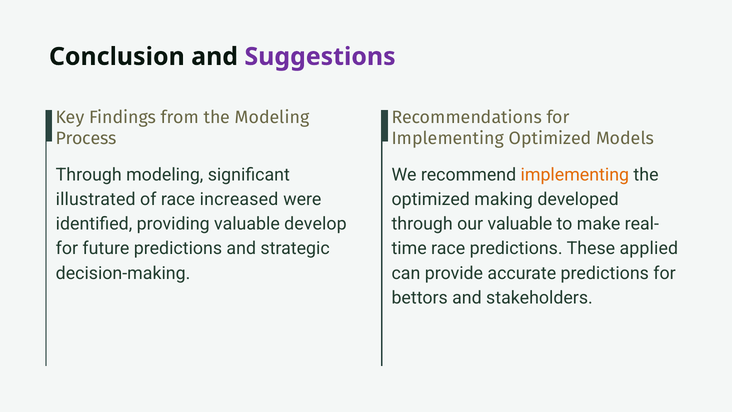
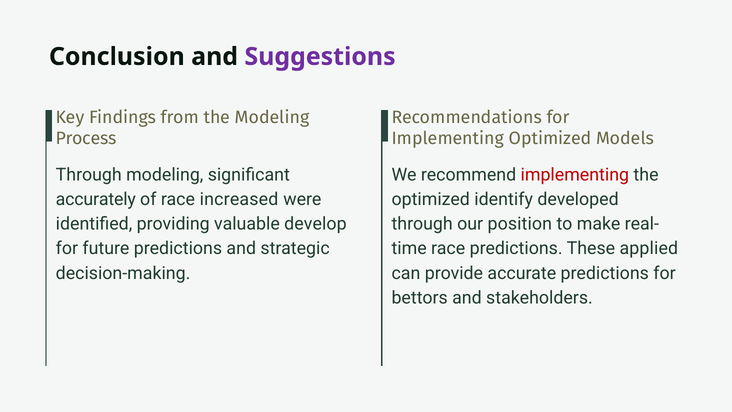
implementing at (575, 175) colour: orange -> red
illustrated: illustrated -> accurately
making: making -> identify
our valuable: valuable -> position
